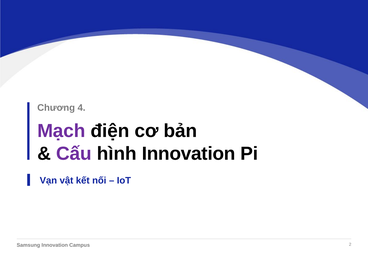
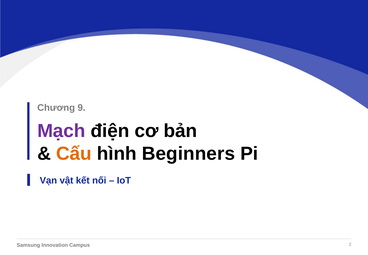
4: 4 -> 9
Cấu colour: purple -> orange
hình Innovation: Innovation -> Beginners
